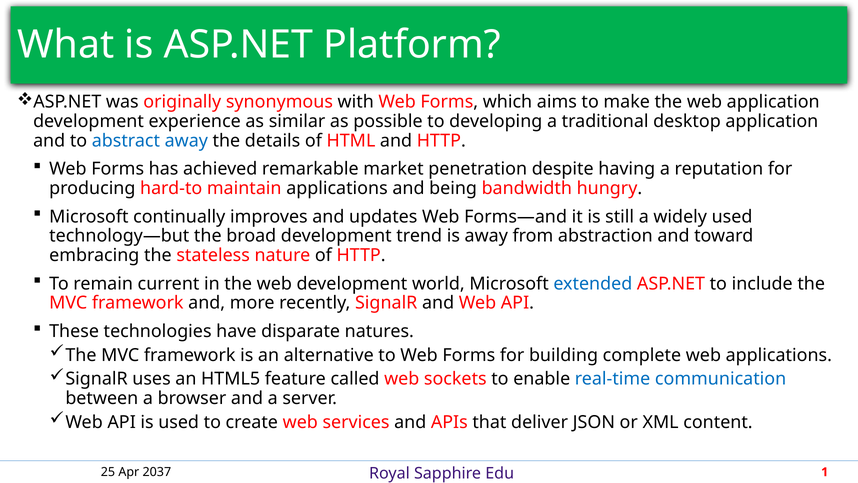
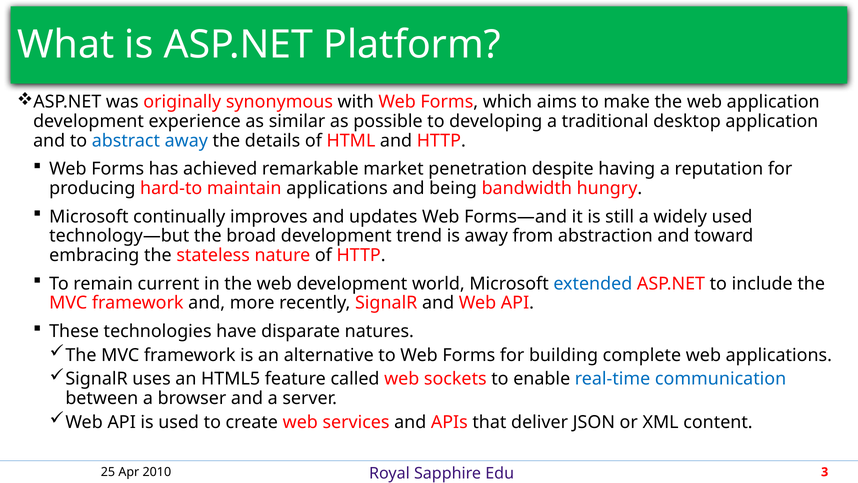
2037: 2037 -> 2010
1: 1 -> 3
